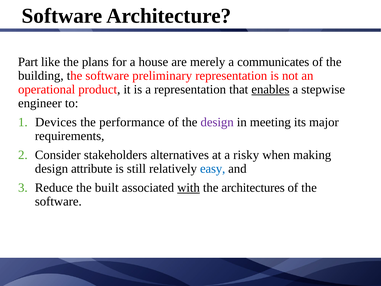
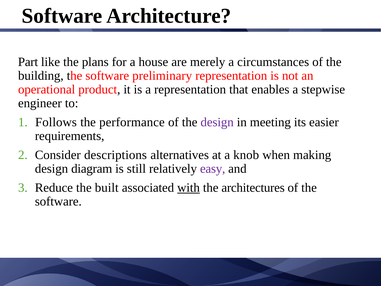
communicates: communicates -> circumstances
enables underline: present -> none
Devices: Devices -> Follows
major: major -> easier
stakeholders: stakeholders -> descriptions
risky: risky -> knob
attribute: attribute -> diagram
easy colour: blue -> purple
